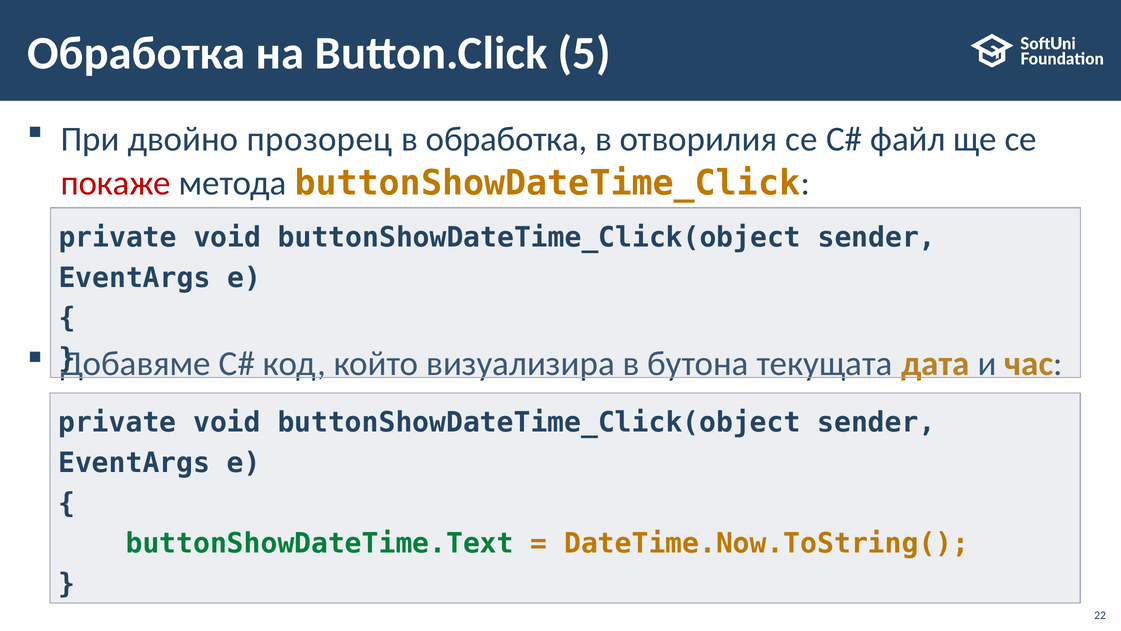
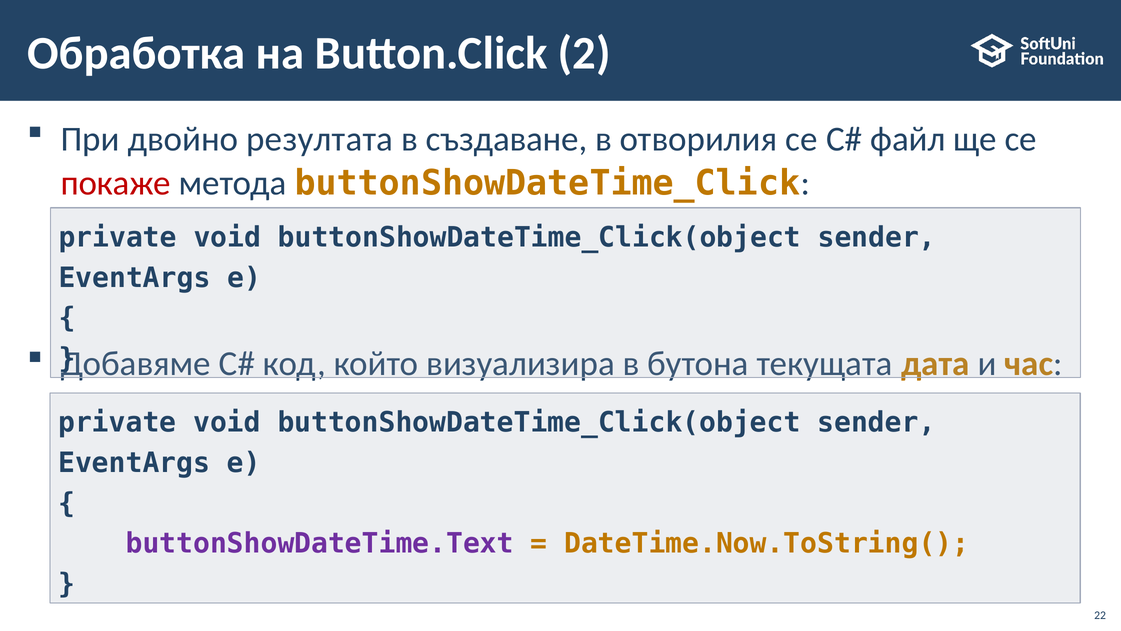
5: 5 -> 2
прозорец: прозорец -> резултата
в обработка: обработка -> създаване
buttonShowDateTime.Text colour: green -> purple
